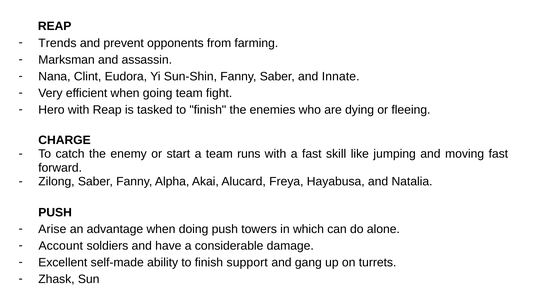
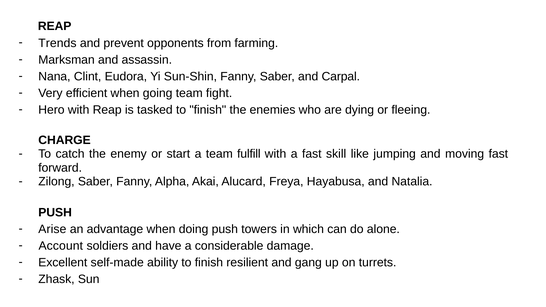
Innate: Innate -> Carpal
runs: runs -> fulfill
support: support -> resilient
